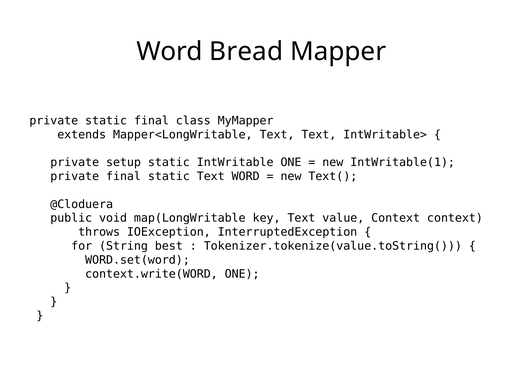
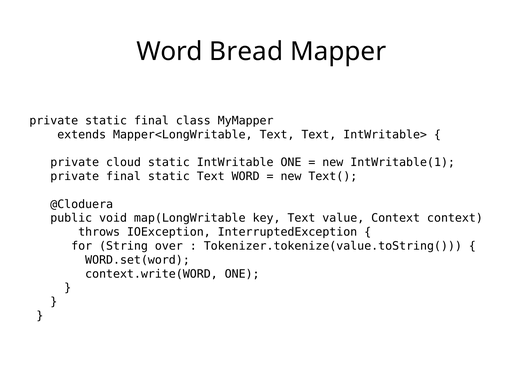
setup: setup -> cloud
best: best -> over
